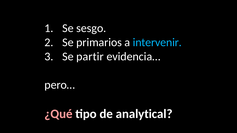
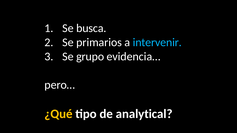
sesgo: sesgo -> busca
partir: partir -> grupo
¿Qué colour: pink -> yellow
